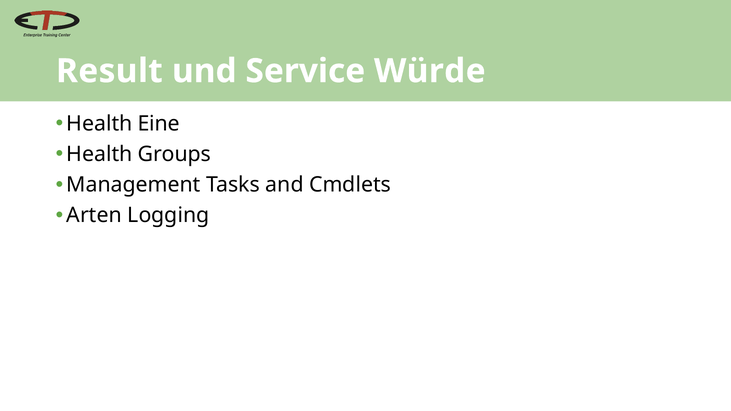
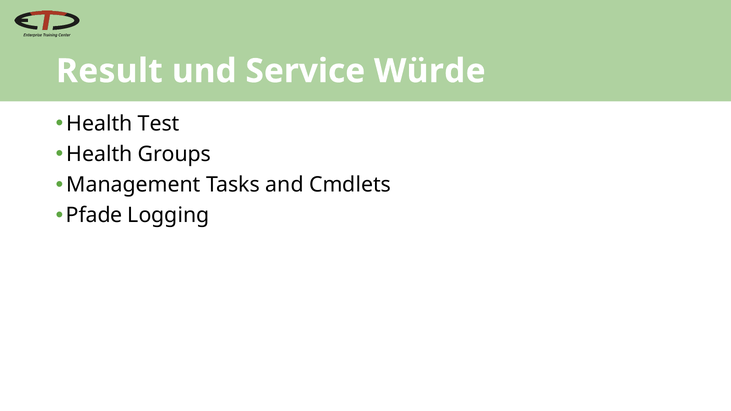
Eine: Eine -> Test
Arten: Arten -> Pfade
